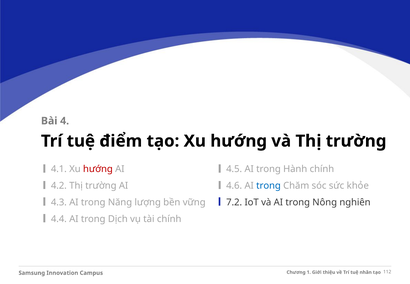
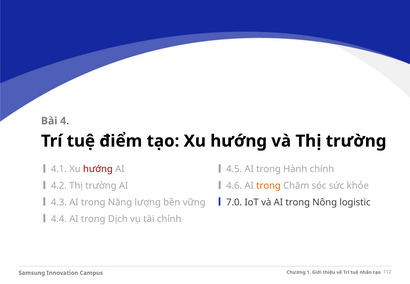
trong at (269, 186) colour: blue -> orange
7.2: 7.2 -> 7.0
nghiên: nghiên -> logistic
